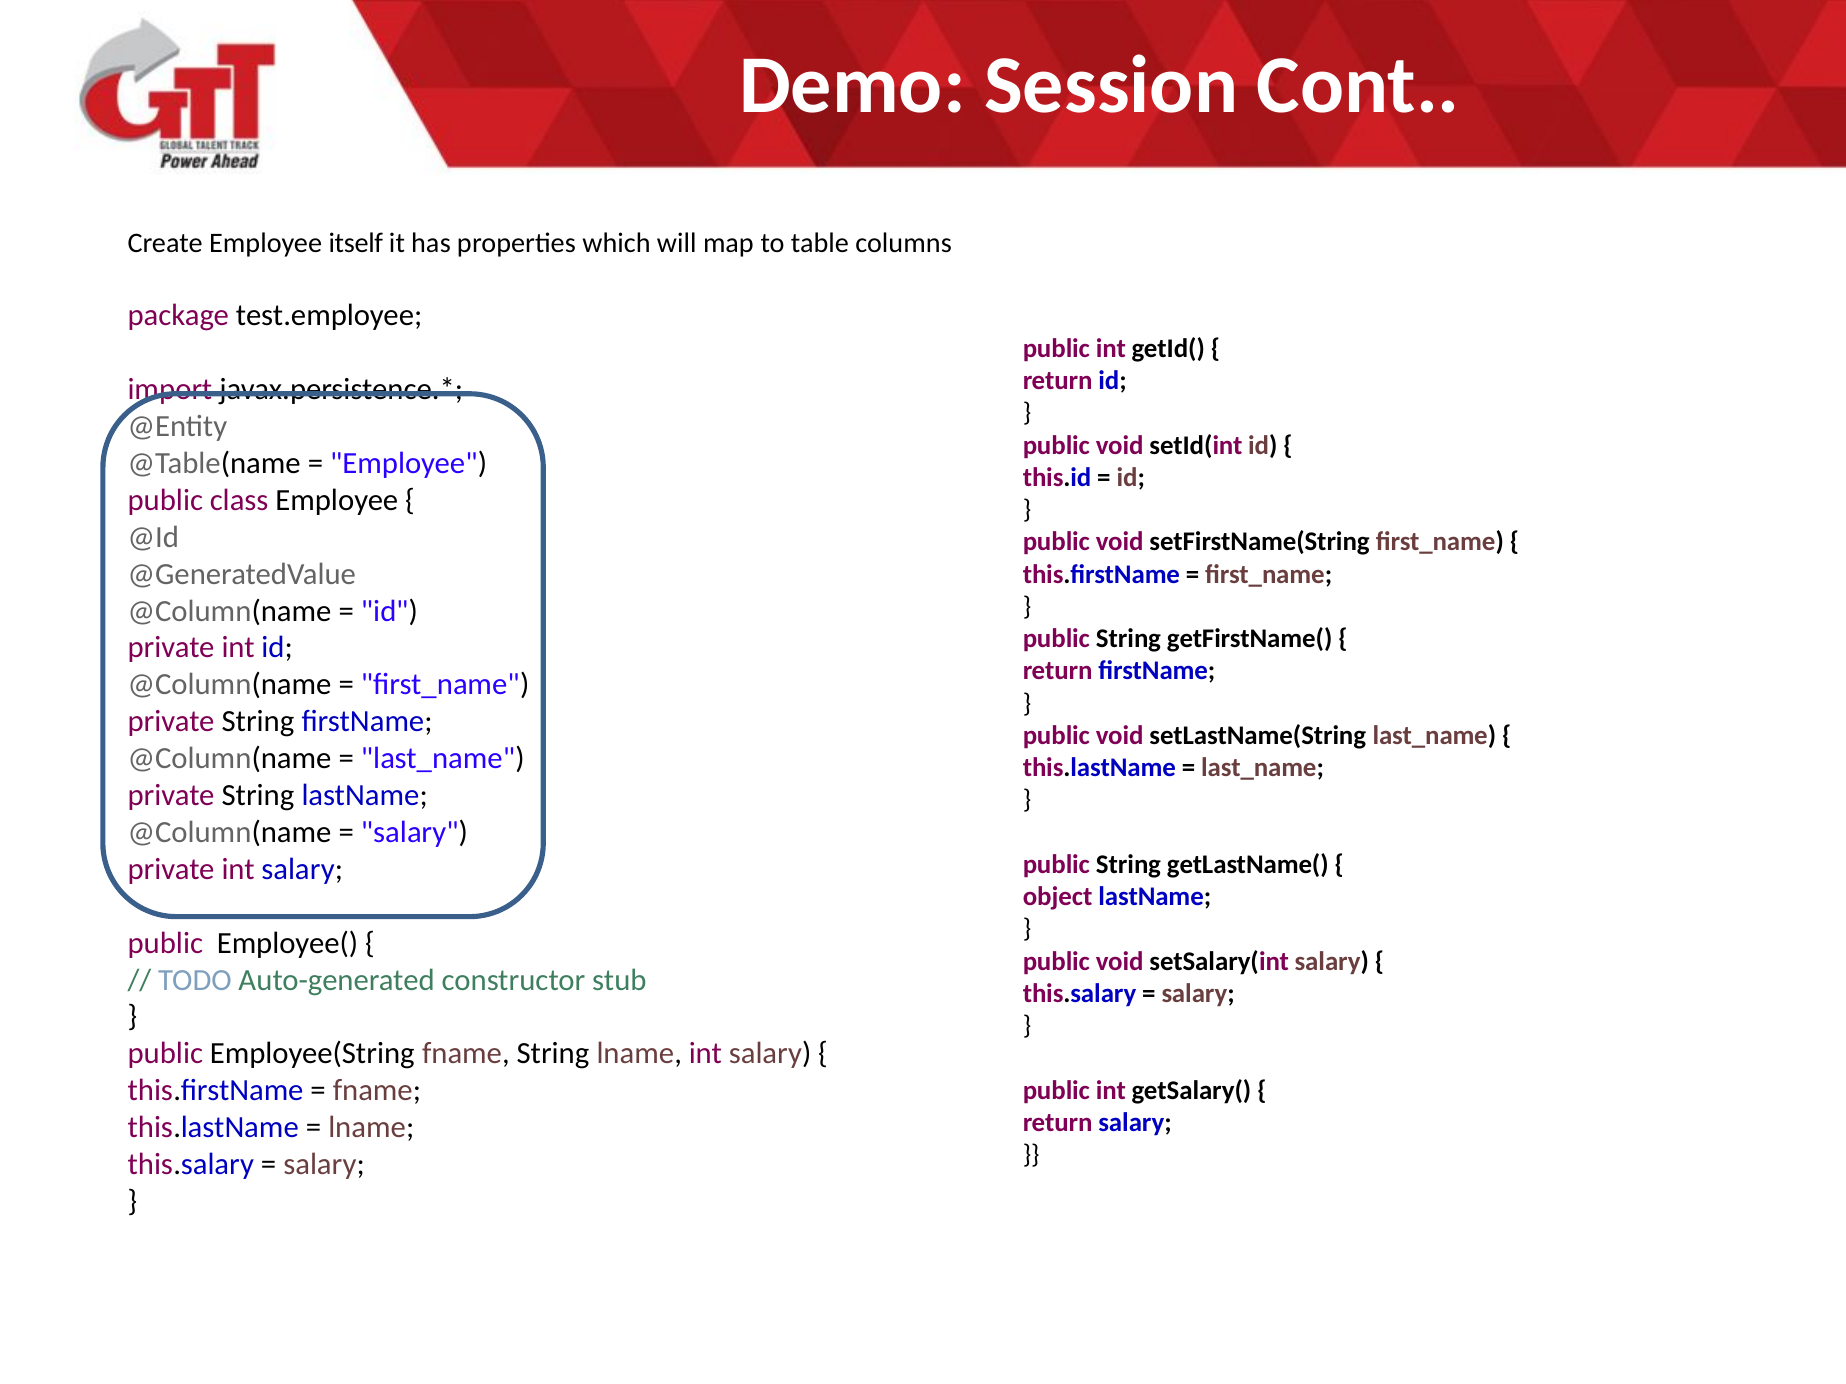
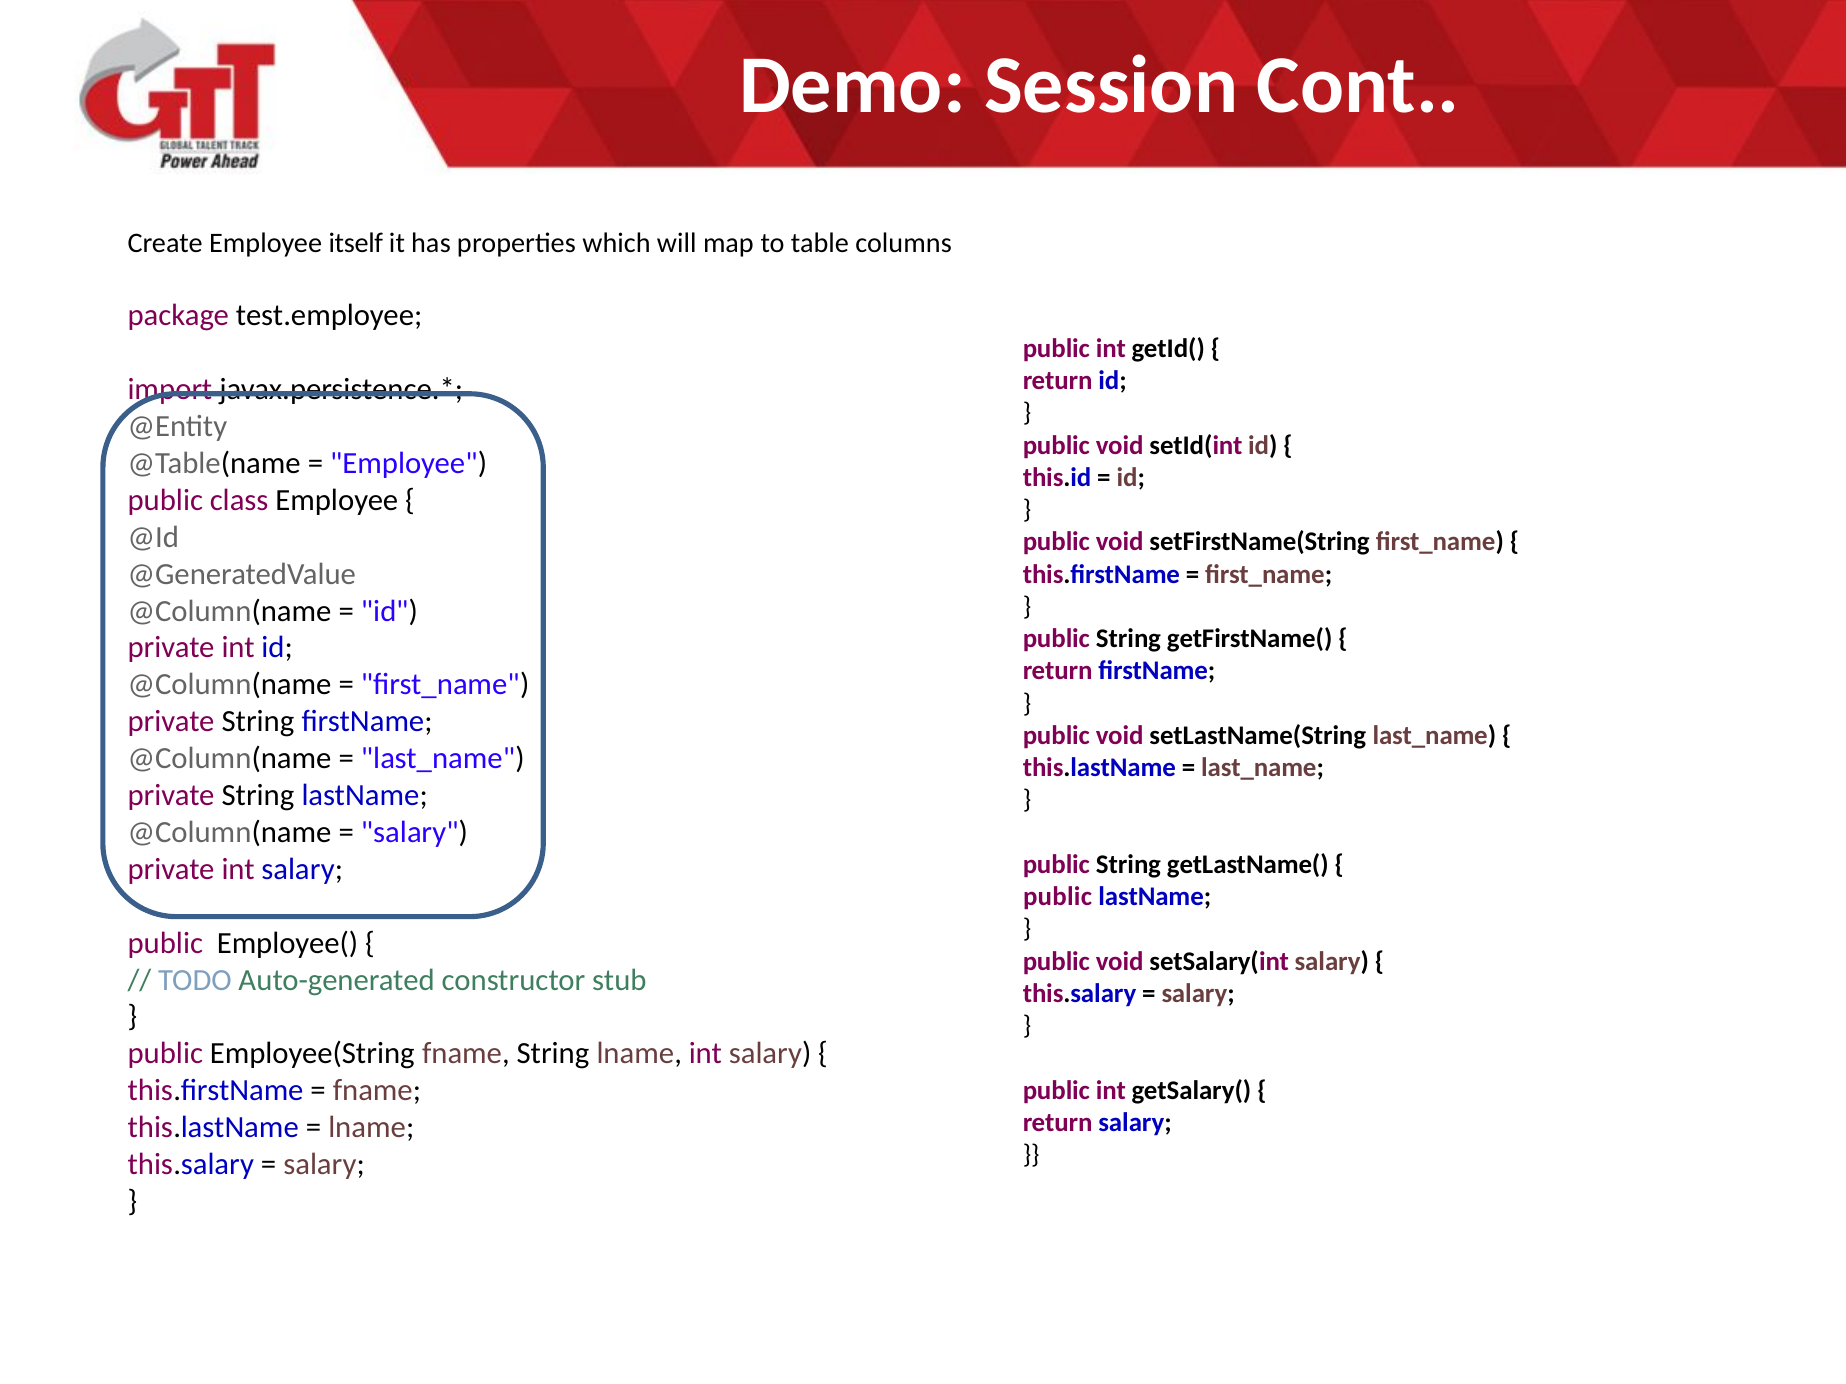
object at (1058, 897): object -> public
